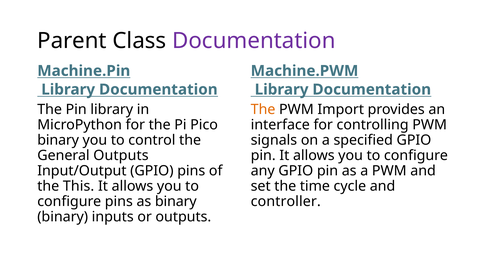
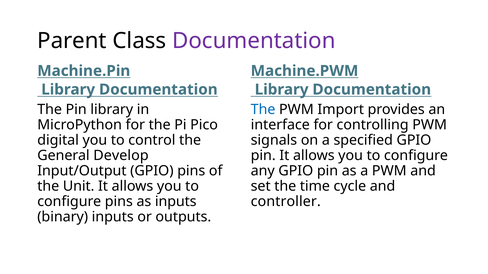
The at (263, 110) colour: orange -> blue
binary at (58, 140): binary -> digital
General Outputs: Outputs -> Develop
This: This -> Unit
as binary: binary -> inputs
